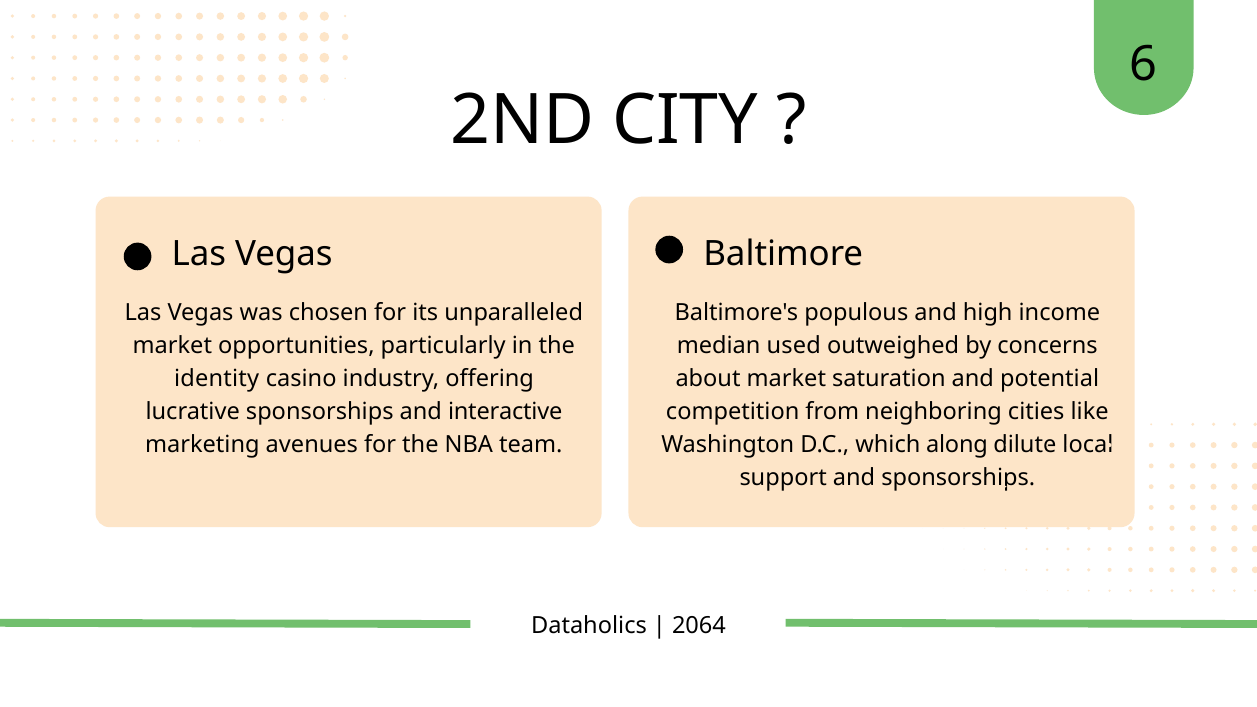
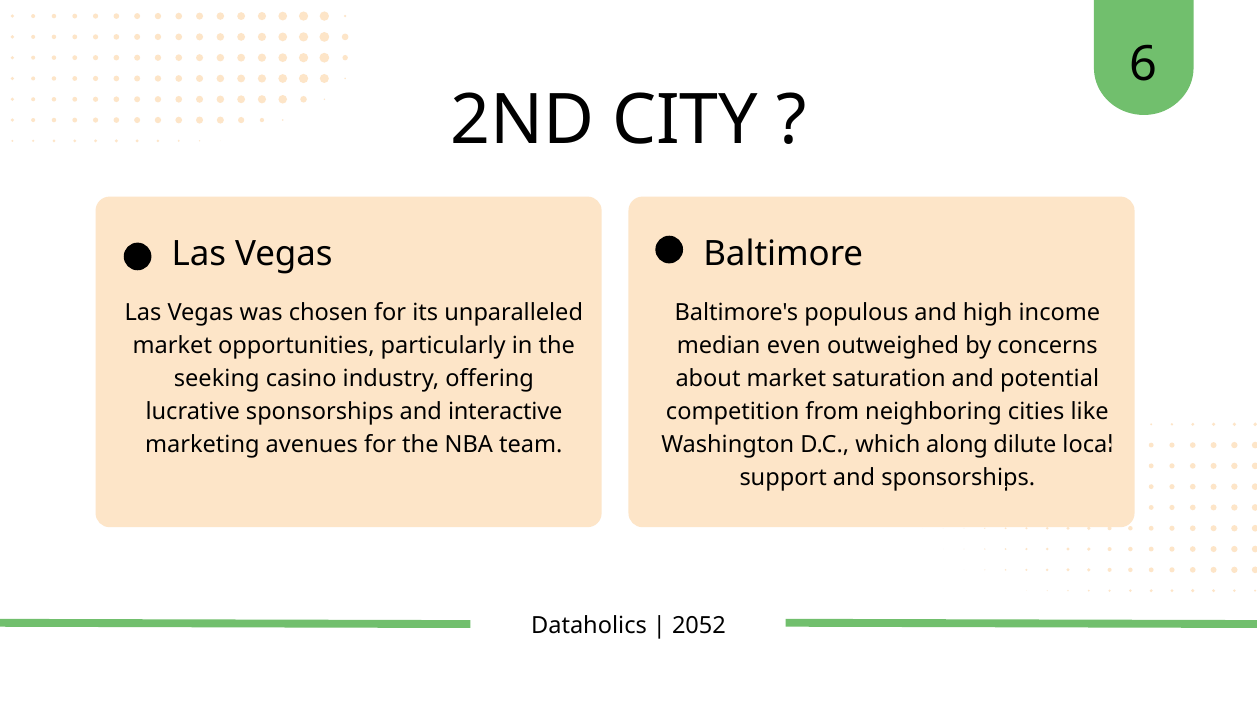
used: used -> even
identity: identity -> seeking
2064: 2064 -> 2052
